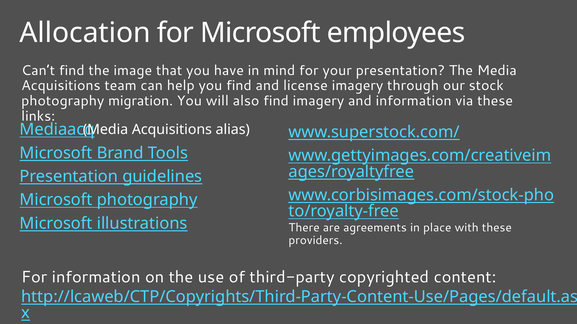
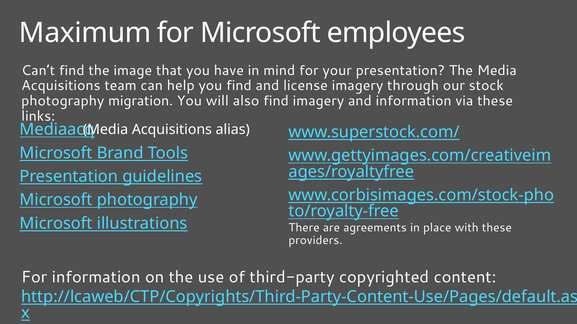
Allocation: Allocation -> Maximum
